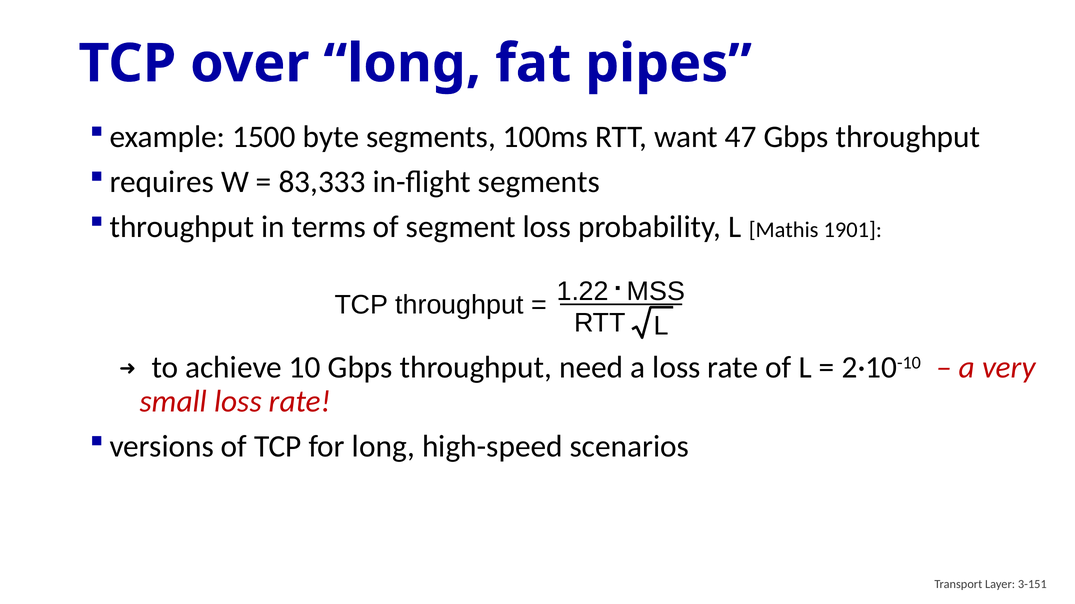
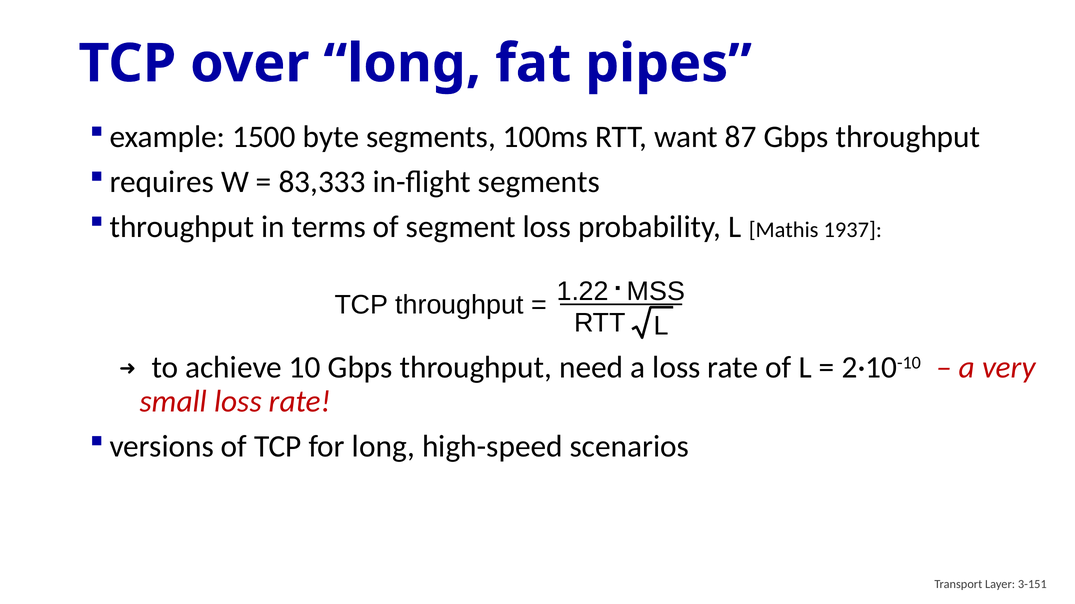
47: 47 -> 87
1901: 1901 -> 1937
